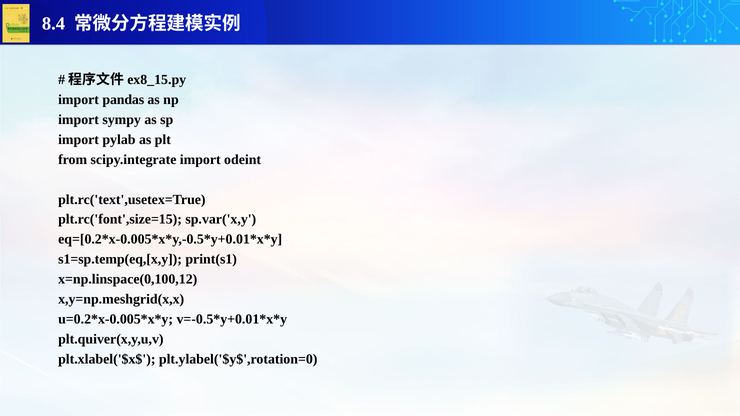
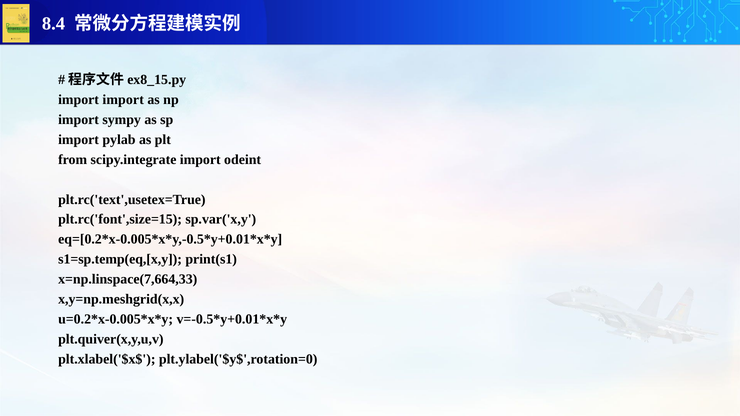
import pandas: pandas -> import
x=np.linspace(0,100,12: x=np.linspace(0,100,12 -> x=np.linspace(7,664,33
